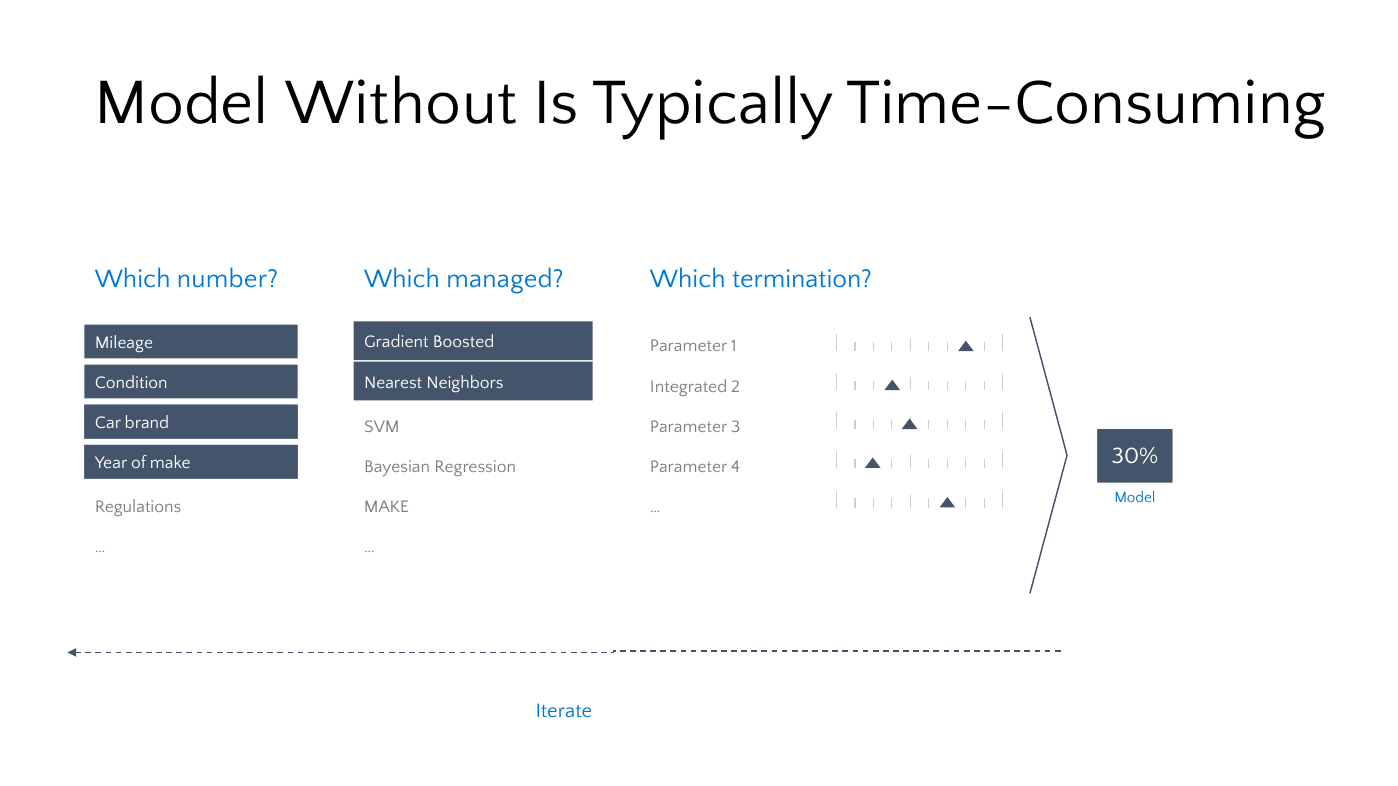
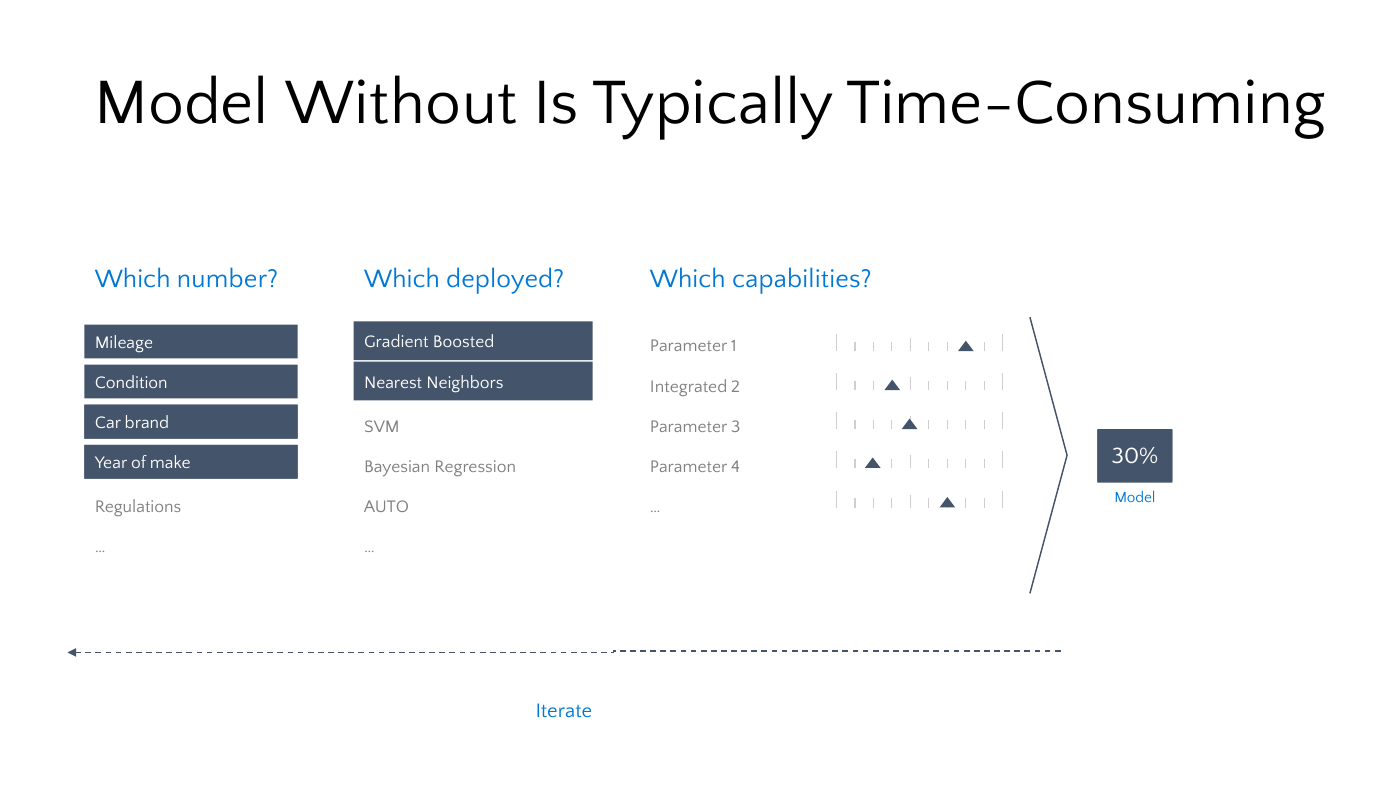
managed: managed -> deployed
termination: termination -> capabilities
MAKE at (386, 507): MAKE -> AUTO
